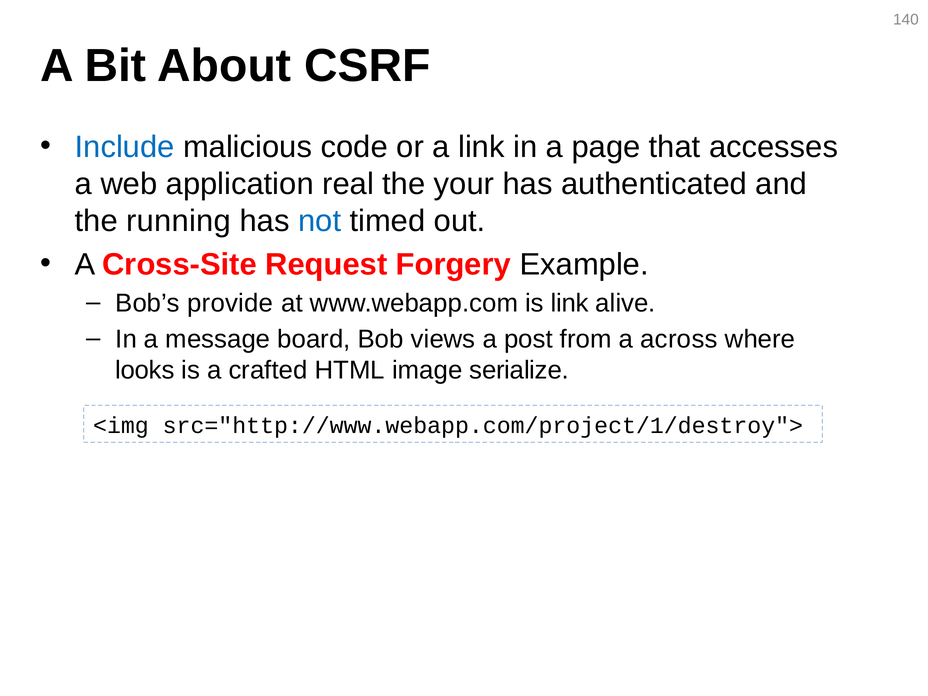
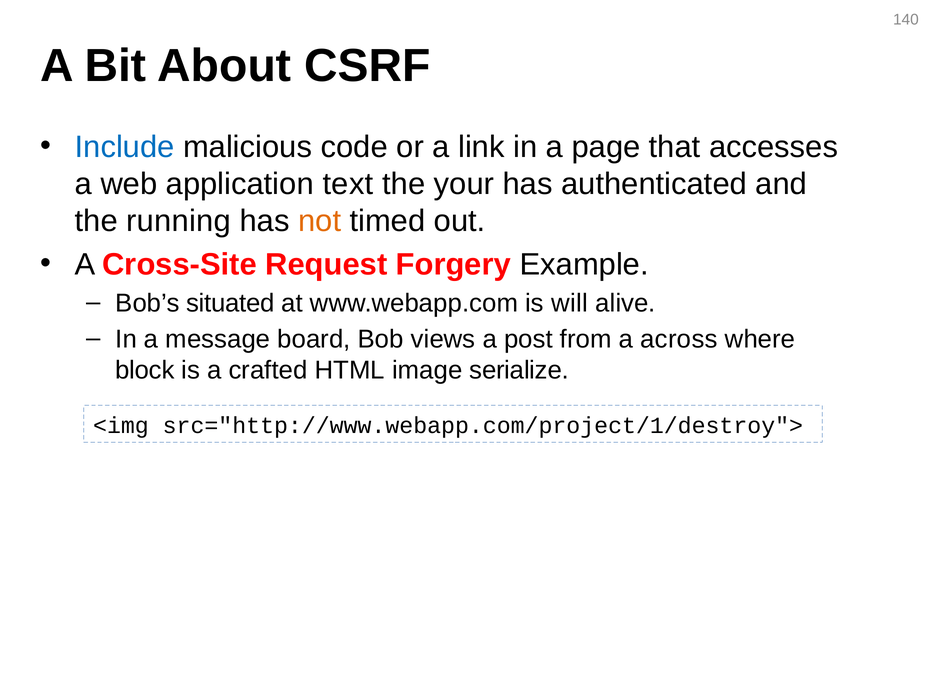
real: real -> text
not colour: blue -> orange
provide: provide -> situated
is link: link -> will
looks: looks -> block
